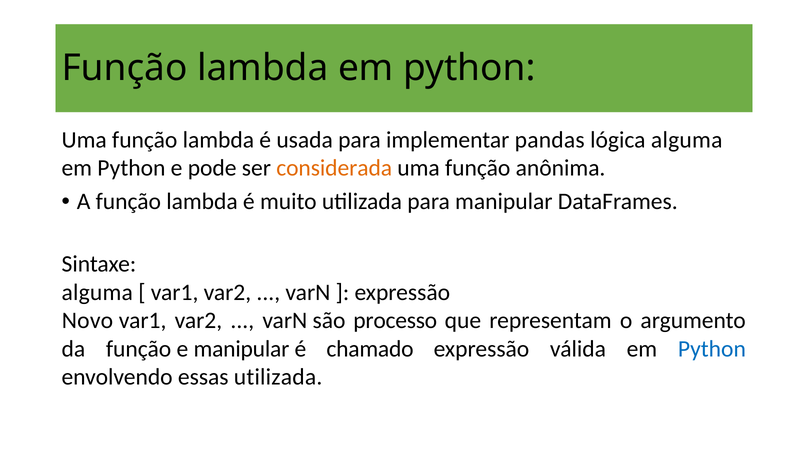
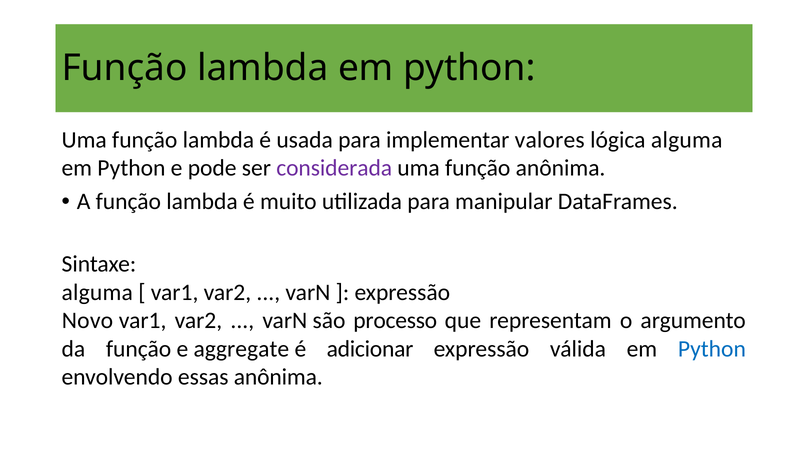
pandas: pandas -> valores
considerada colour: orange -> purple
e manipular: manipular -> aggregate
chamado: chamado -> adicionar
essas utilizada: utilizada -> anônima
